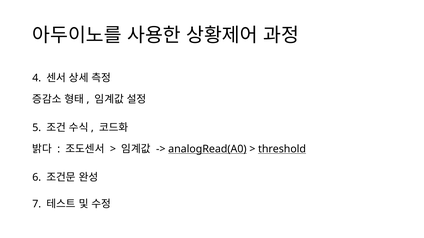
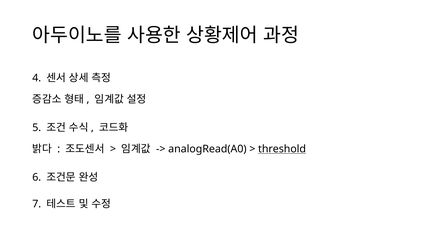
analogRead(A0 underline: present -> none
